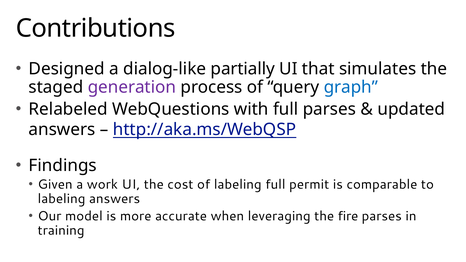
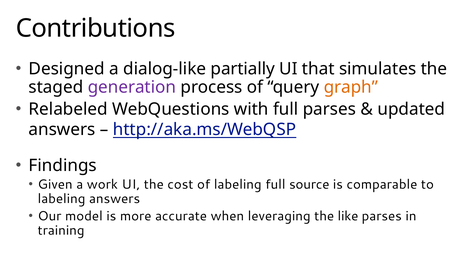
graph colour: blue -> orange
permit: permit -> source
fire: fire -> like
